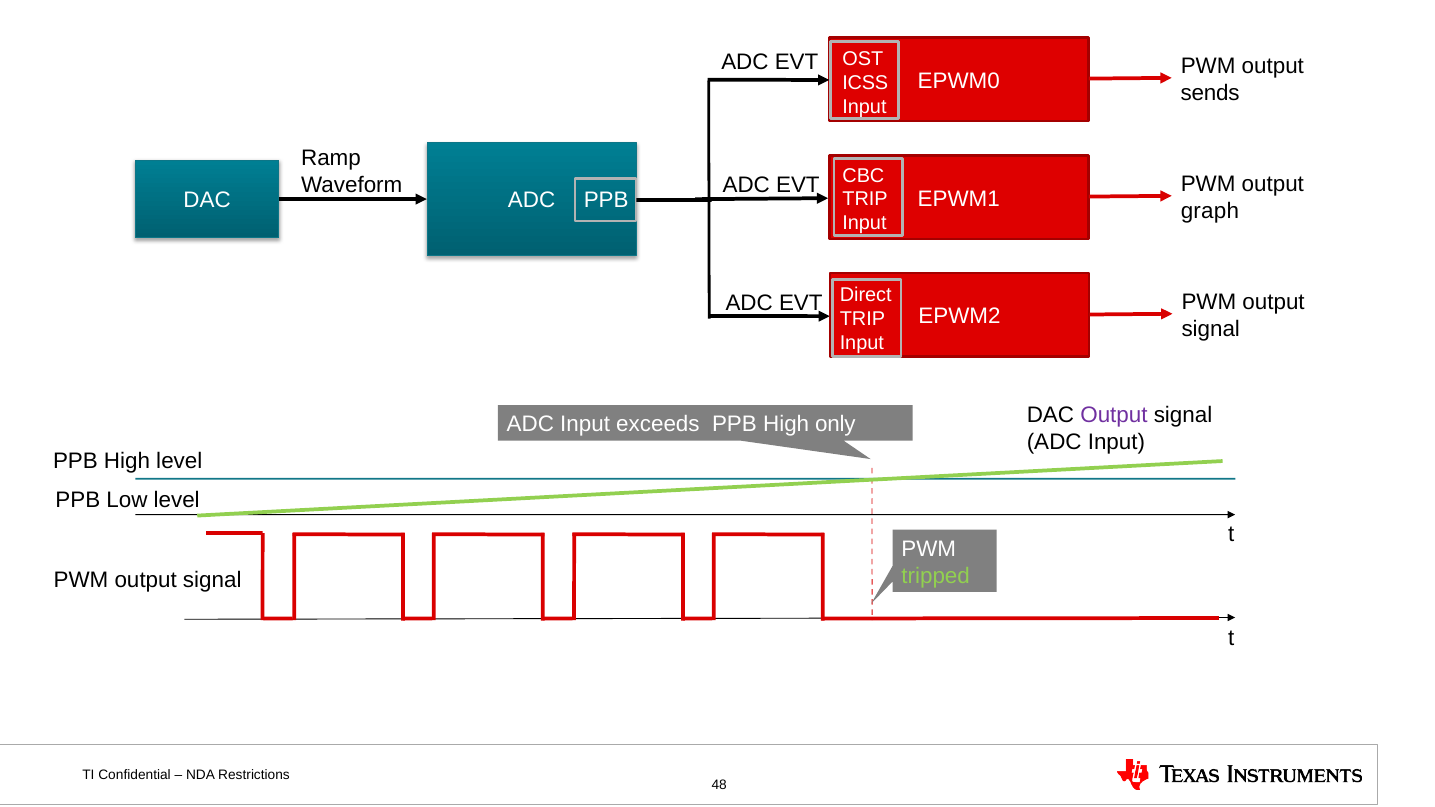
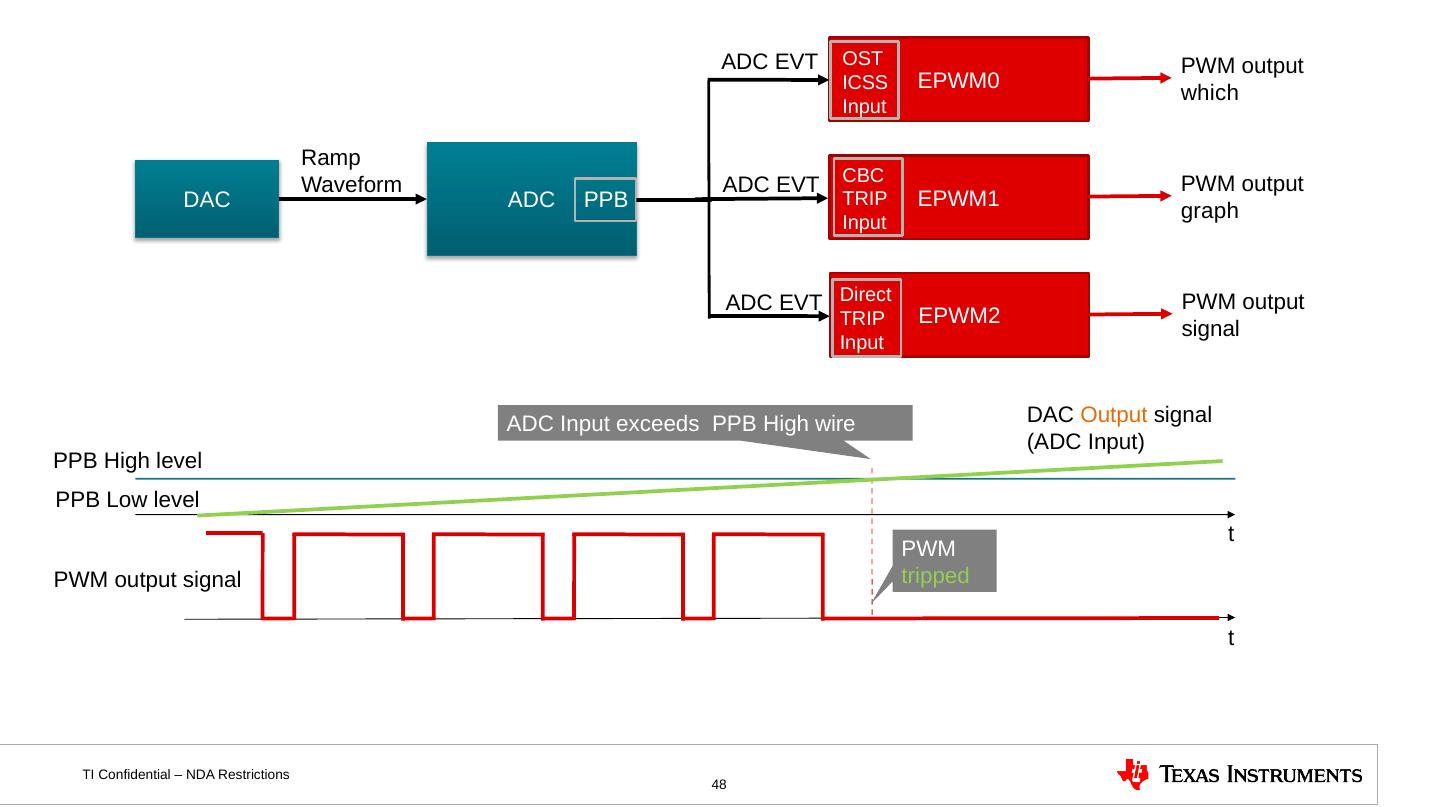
sends: sends -> which
Output at (1114, 415) colour: purple -> orange
only: only -> wire
